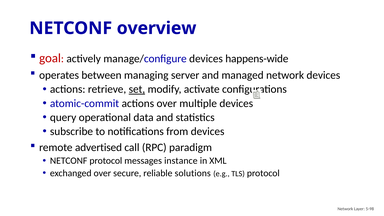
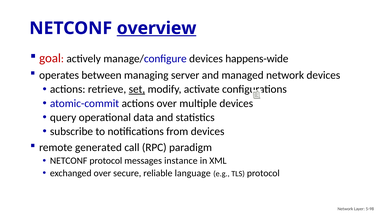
overview underline: none -> present
advertised: advertised -> generated
solutions: solutions -> language
